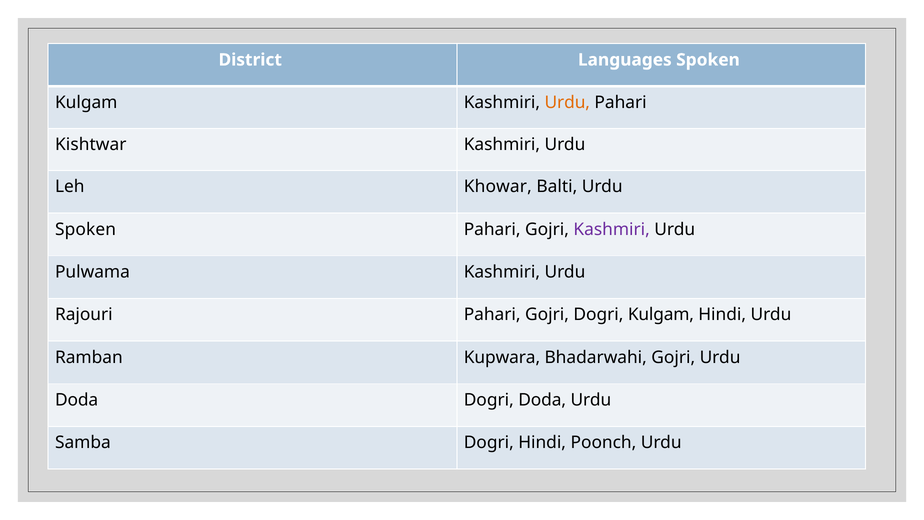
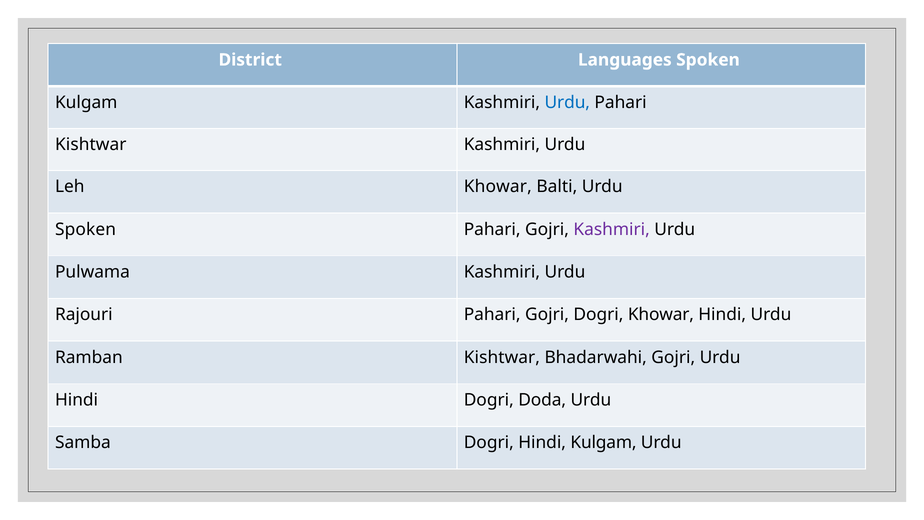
Urdu at (567, 102) colour: orange -> blue
Dogri Kulgam: Kulgam -> Khowar
Ramban Kupwara: Kupwara -> Kishtwar
Doda at (77, 400): Doda -> Hindi
Hindi Poonch: Poonch -> Kulgam
